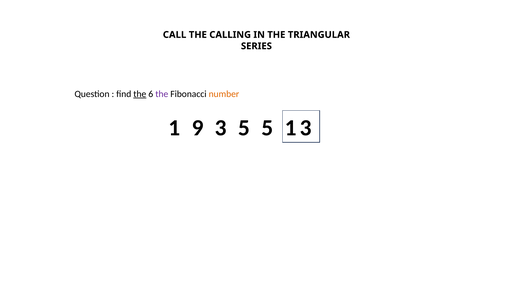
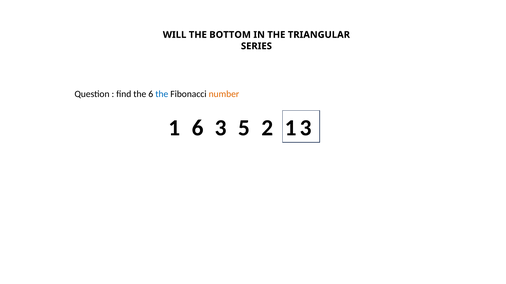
CALL: CALL -> WILL
CALLING: CALLING -> BOTTOM
the at (140, 94) underline: present -> none
the at (162, 94) colour: purple -> blue
1 9: 9 -> 6
5 5: 5 -> 2
